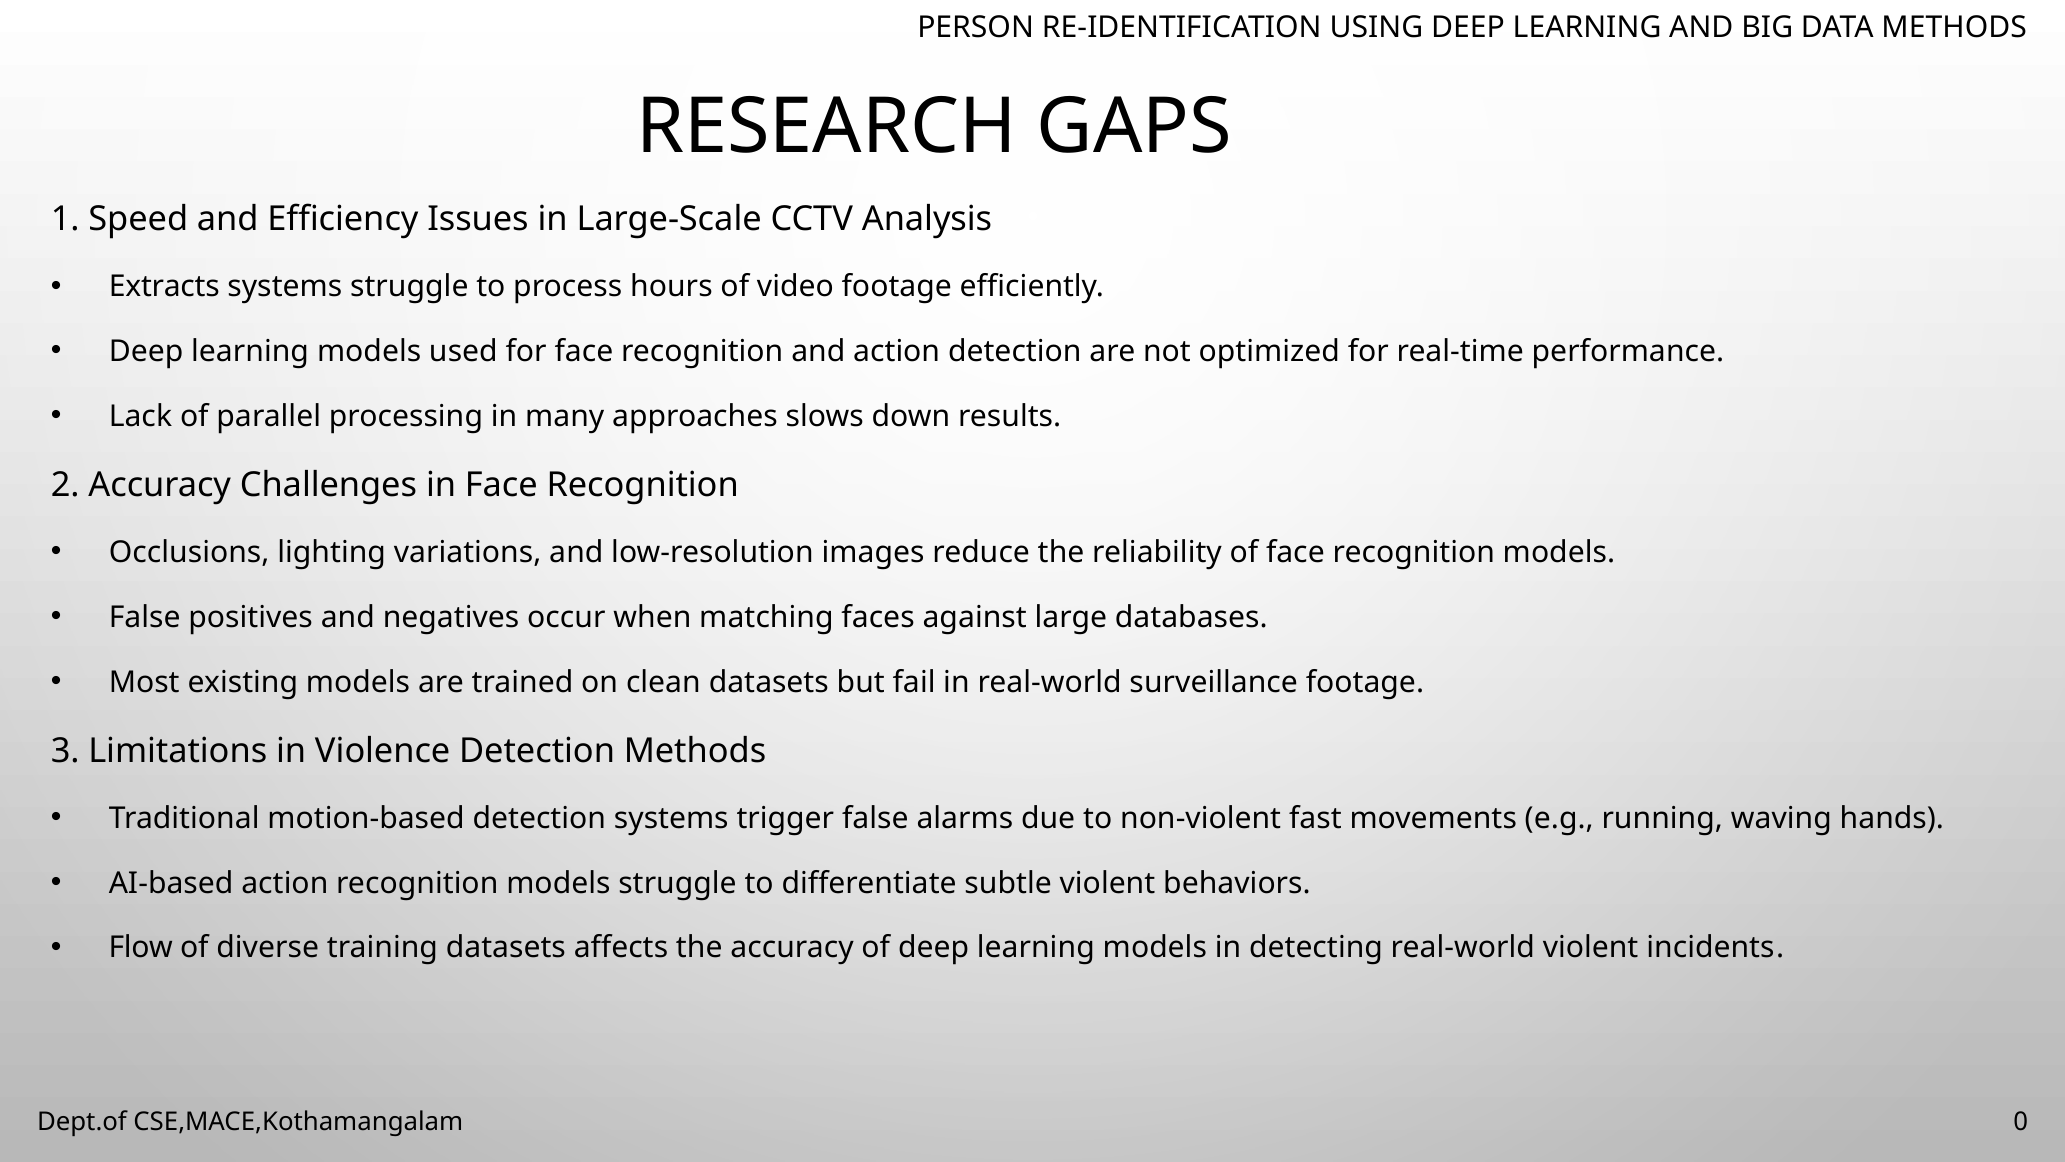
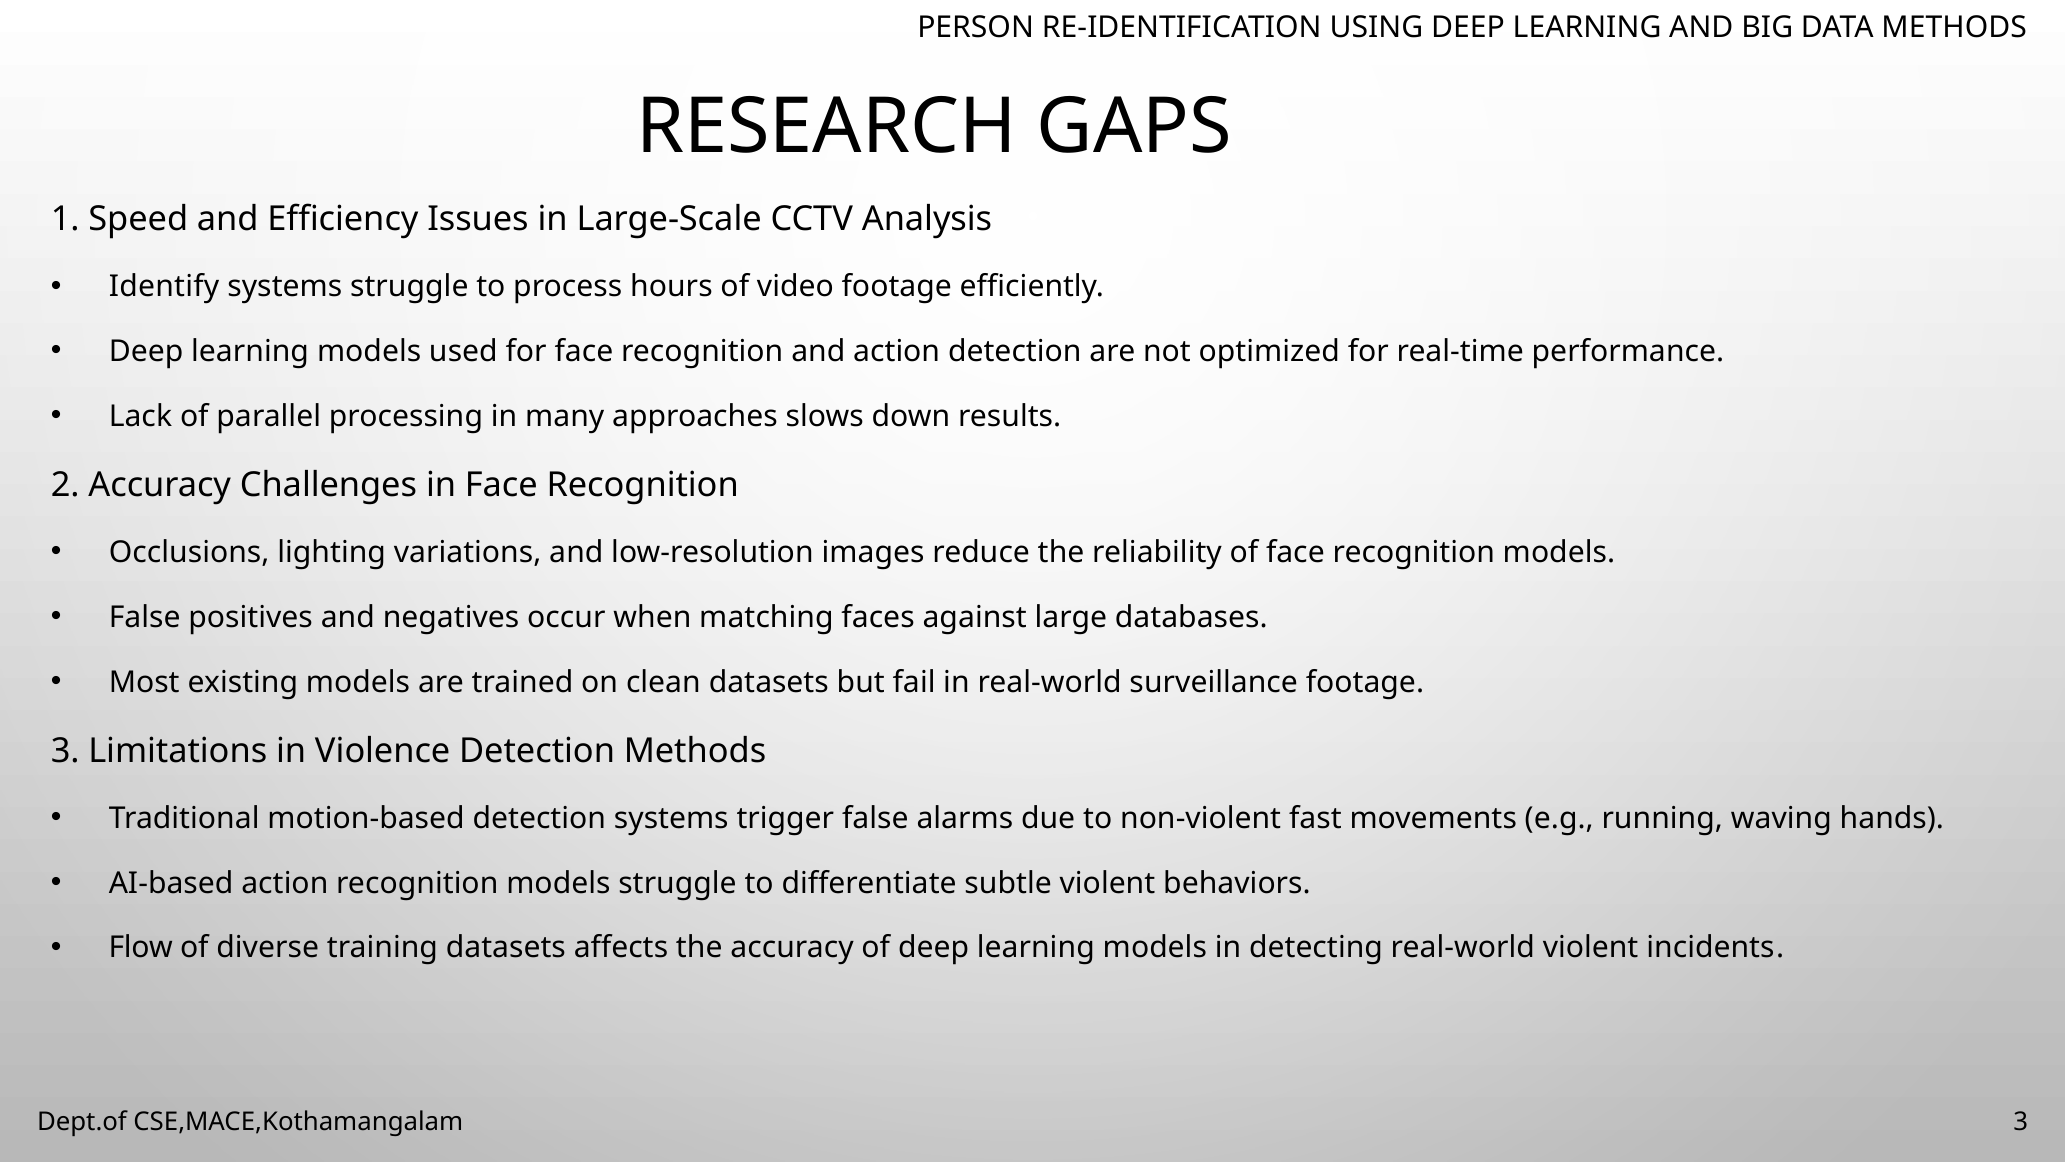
Extracts: Extracts -> Identify
CSE,MACE,Kothamangalam 0: 0 -> 3
